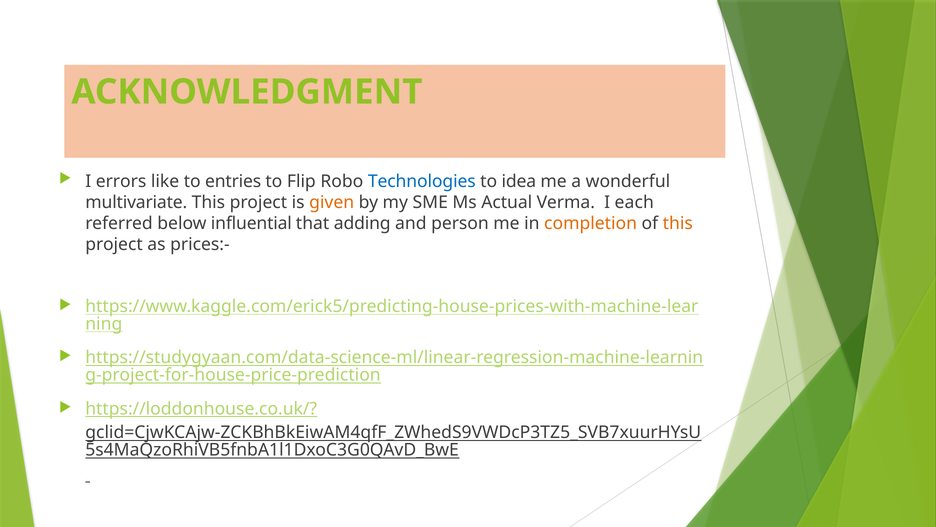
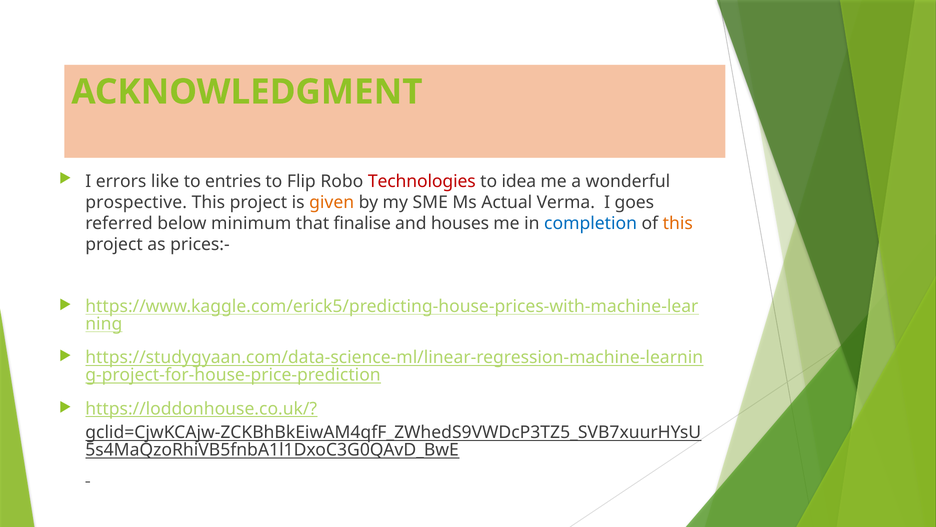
Technologies colour: blue -> red
multivariate: multivariate -> prospective
each: each -> goes
influential: influential -> minimum
adding: adding -> finalise
person: person -> houses
completion colour: orange -> blue
